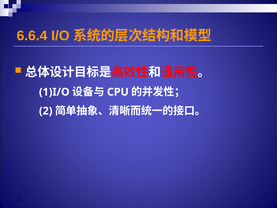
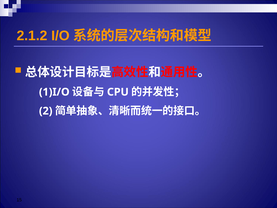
6.6.4: 6.6.4 -> 2.1.2
